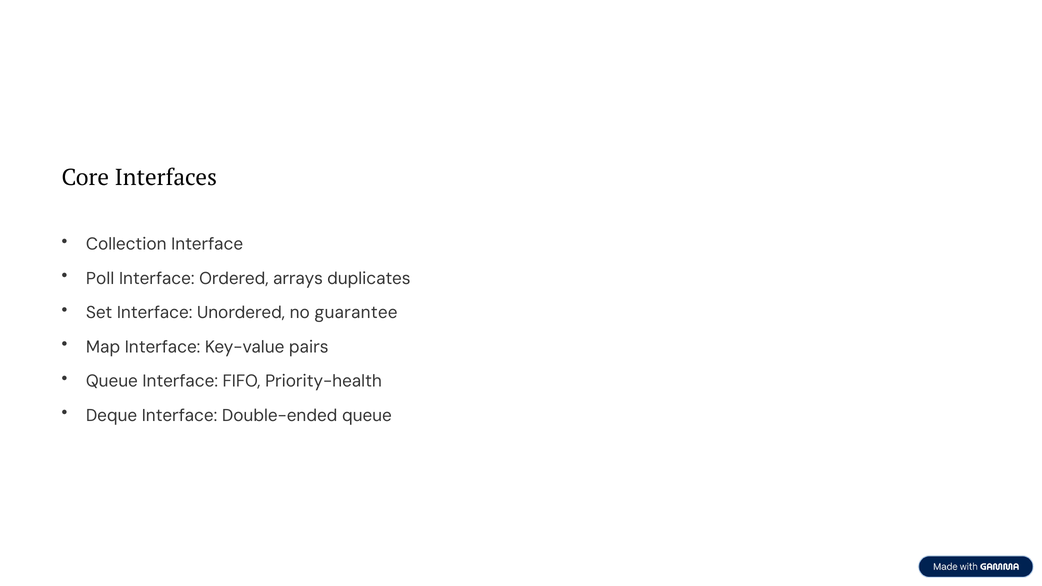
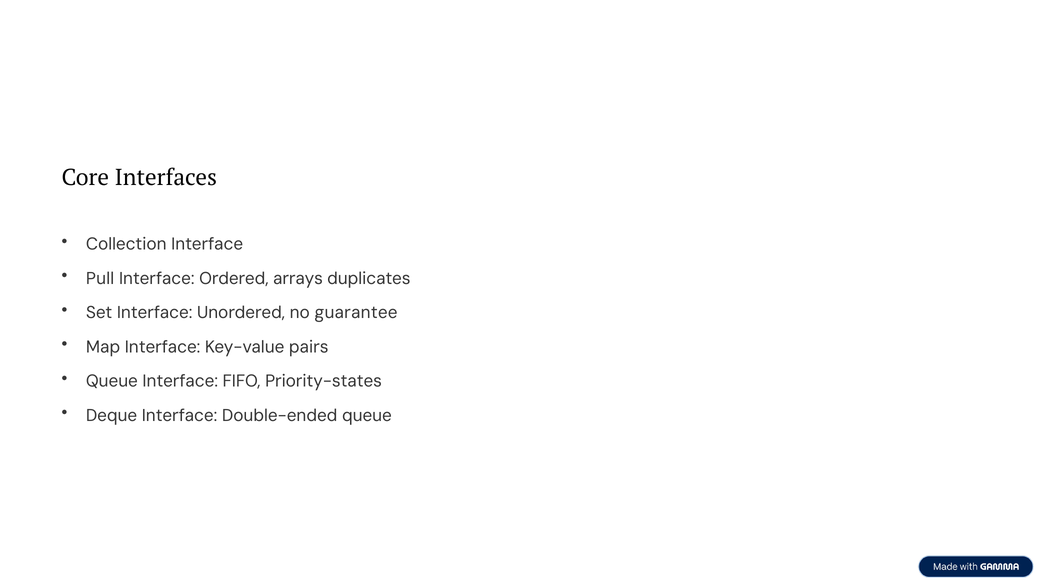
Poll: Poll -> Pull
Priority-health: Priority-health -> Priority-states
